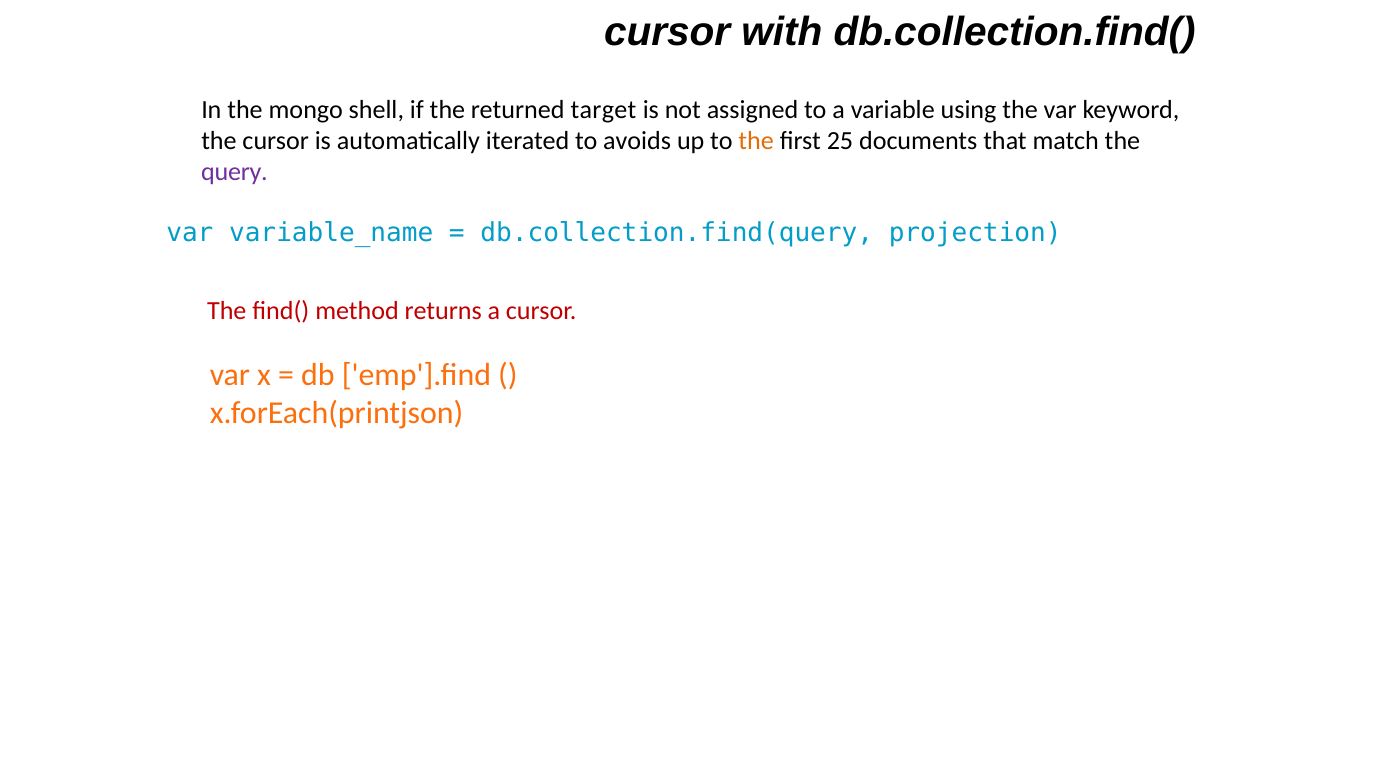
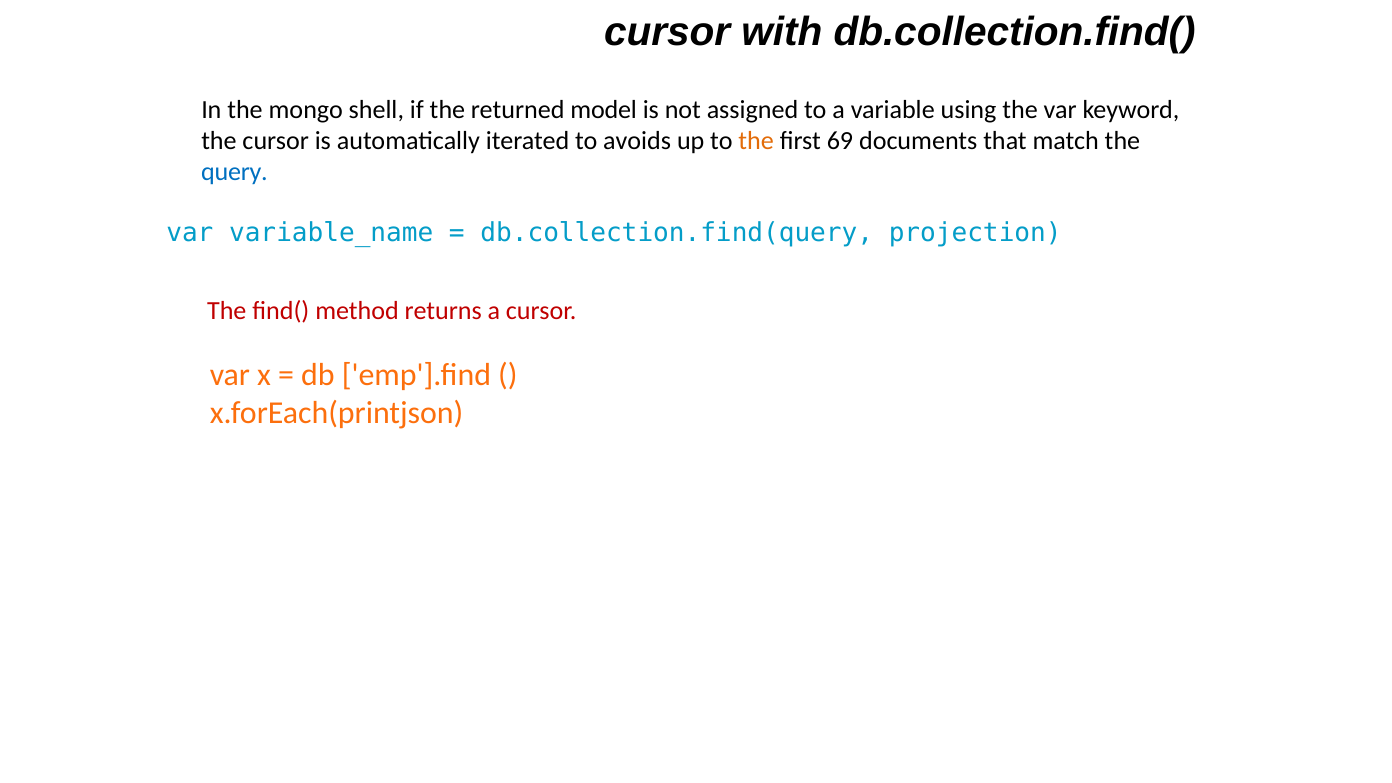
target: target -> model
25: 25 -> 69
query colour: purple -> blue
